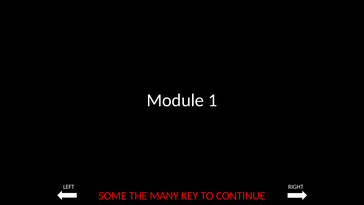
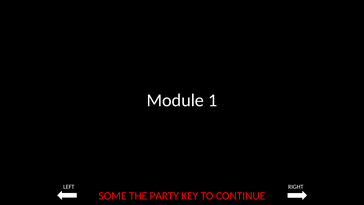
MANY: MANY -> PARTY
